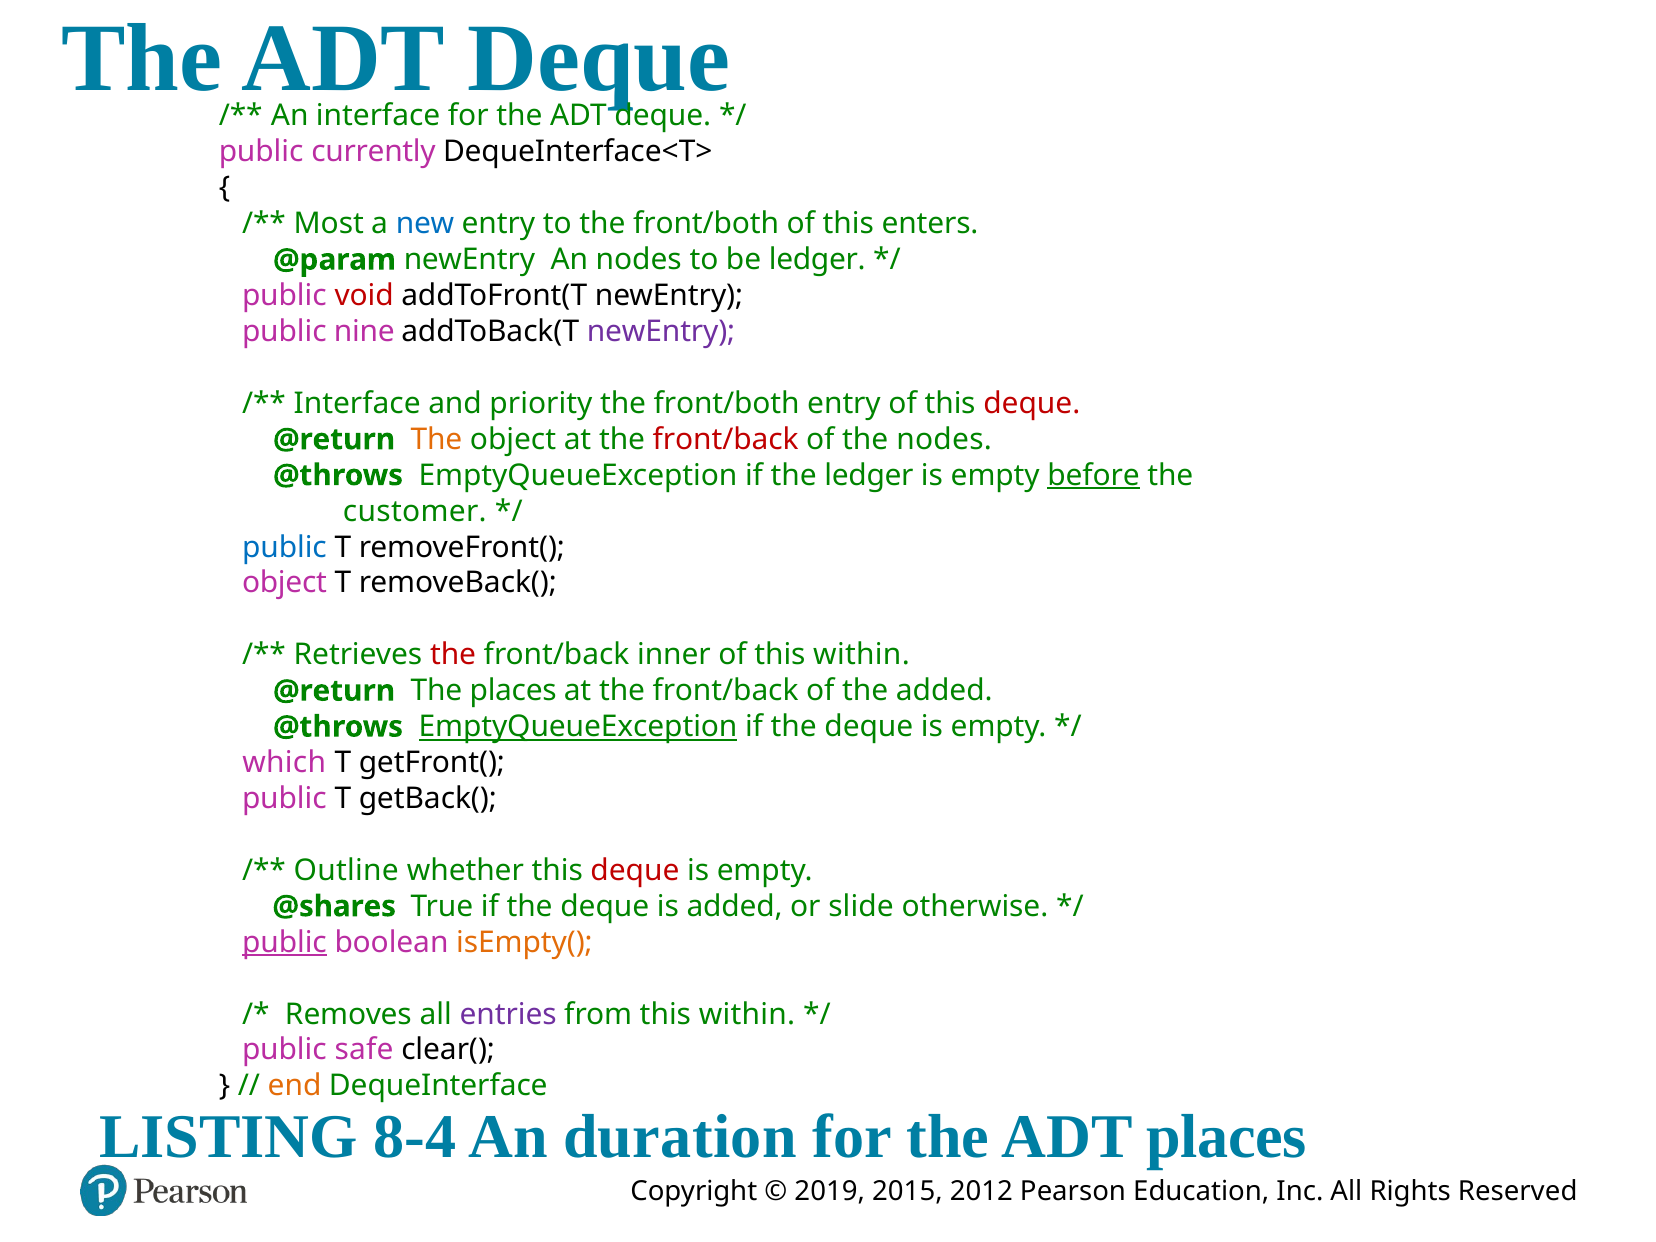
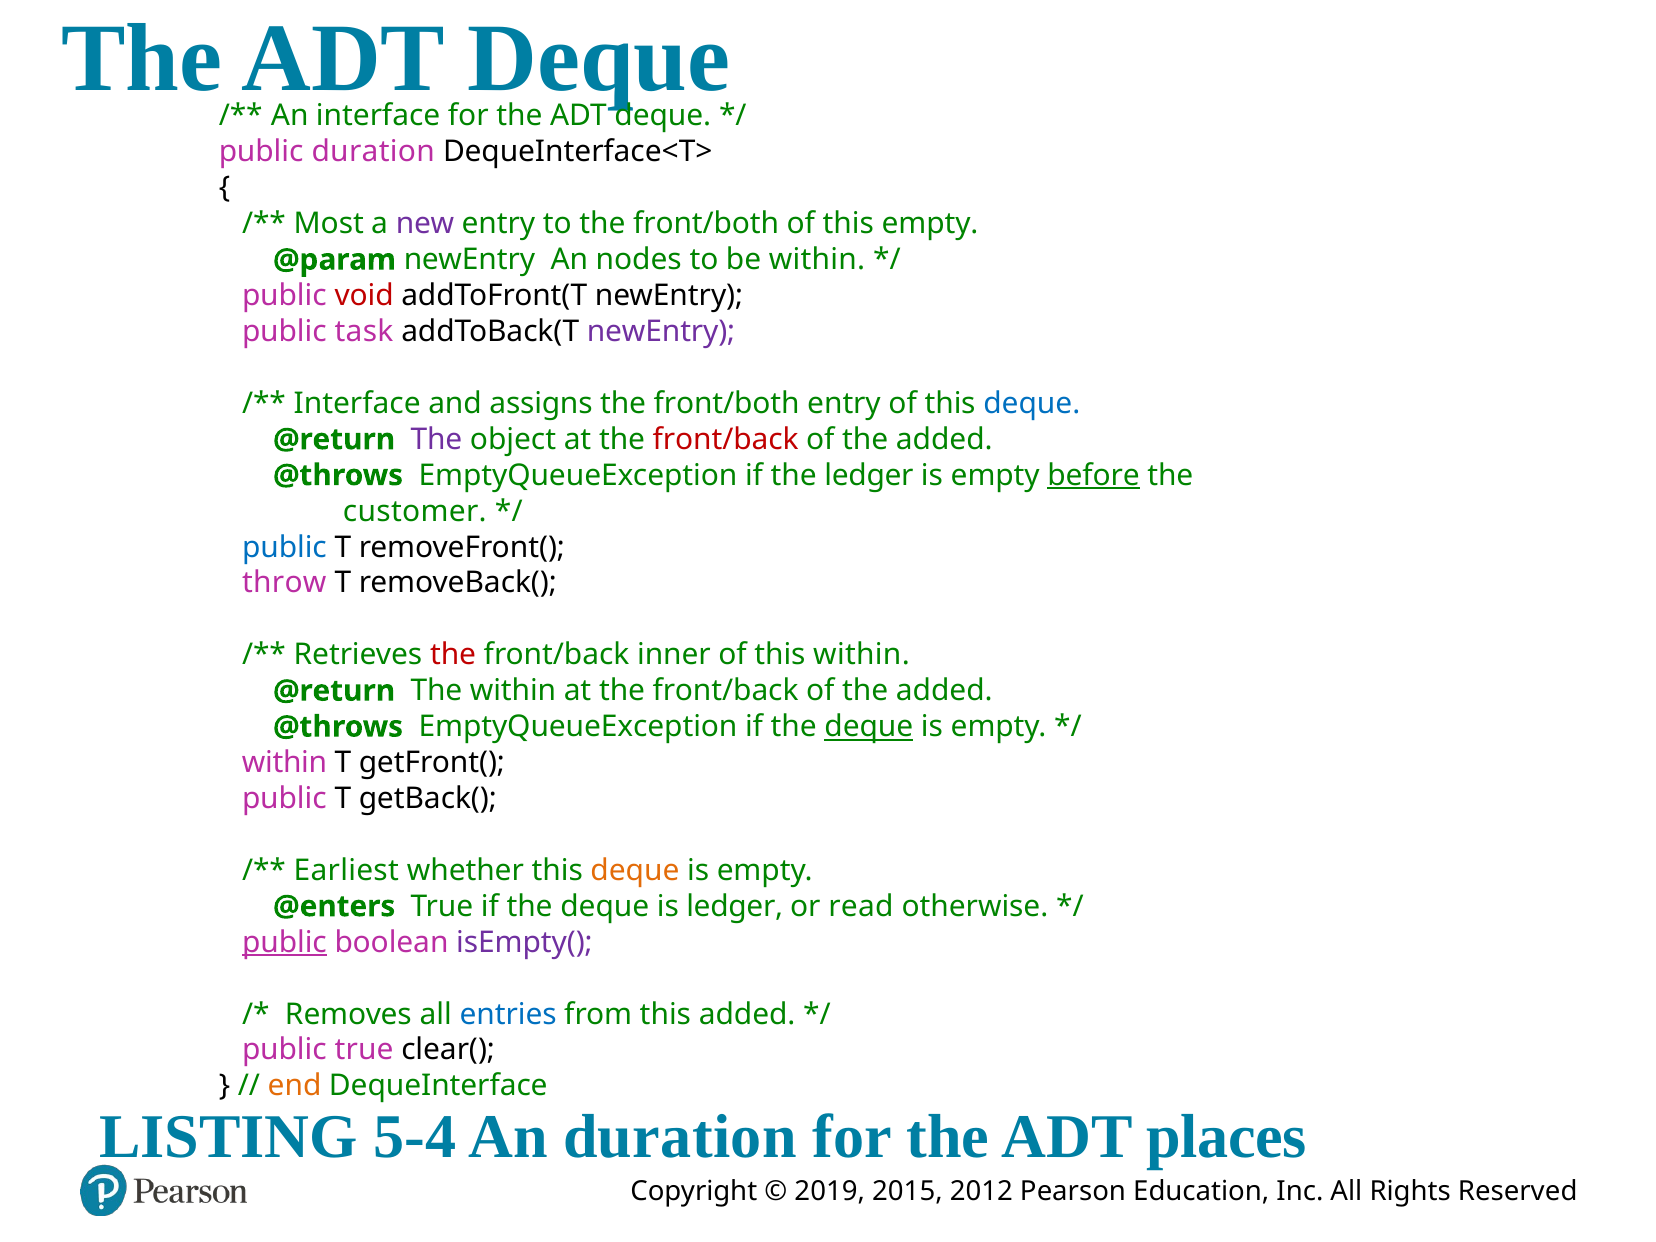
public currently: currently -> duration
new colour: blue -> purple
this enters: enters -> empty
be ledger: ledger -> within
nine: nine -> task
priority: priority -> assigns
deque at (1032, 403) colour: red -> blue
The at (436, 439) colour: orange -> purple
nodes at (944, 439): nodes -> added
object at (284, 583): object -> throw
The places: places -> within
EmptyQueueException at (578, 727) underline: present -> none
deque at (869, 727) underline: none -> present
which at (284, 763): which -> within
Outline: Outline -> Earliest
deque at (635, 870) colour: red -> orange
@shares: @shares -> @enters
is added: added -> ledger
slide: slide -> read
isEmpty( colour: orange -> purple
entries colour: purple -> blue
from this within: within -> added
public safe: safe -> true
8-4: 8-4 -> 5-4
